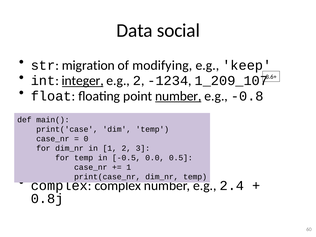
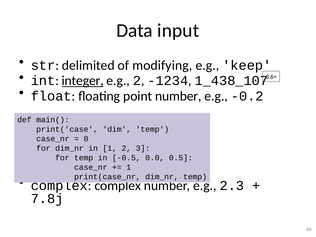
social: social -> input
migration: migration -> delimited
1_209_107: 1_209_107 -> 1_438_107
number at (178, 96) underline: present -> none
-0.8: -0.8 -> -0.2
2.4: 2.4 -> 2.3
0.8j: 0.8j -> 7.8j
